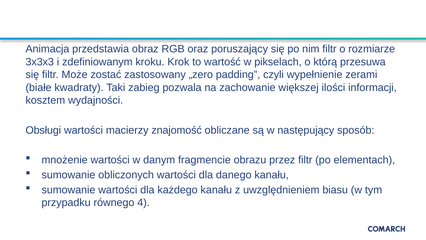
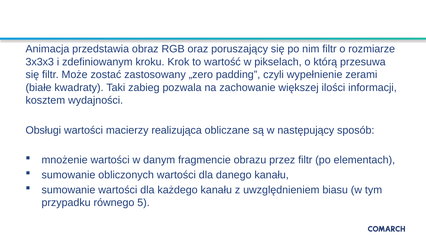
znajomość: znajomość -> realizująca
4: 4 -> 5
